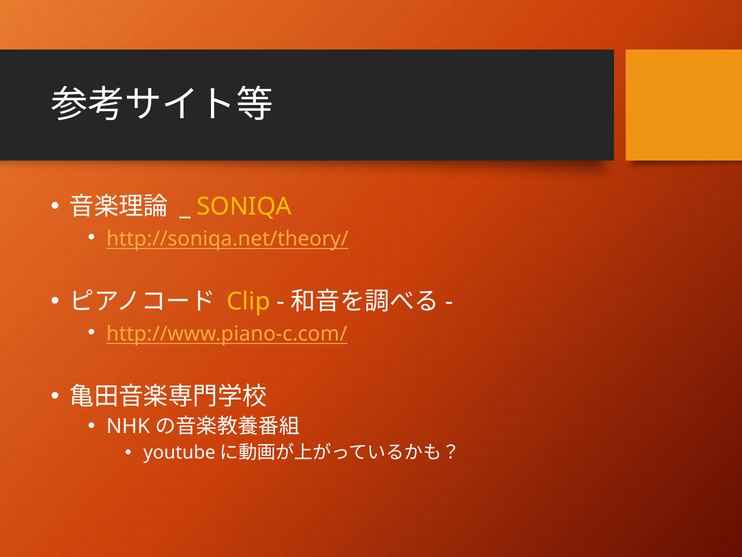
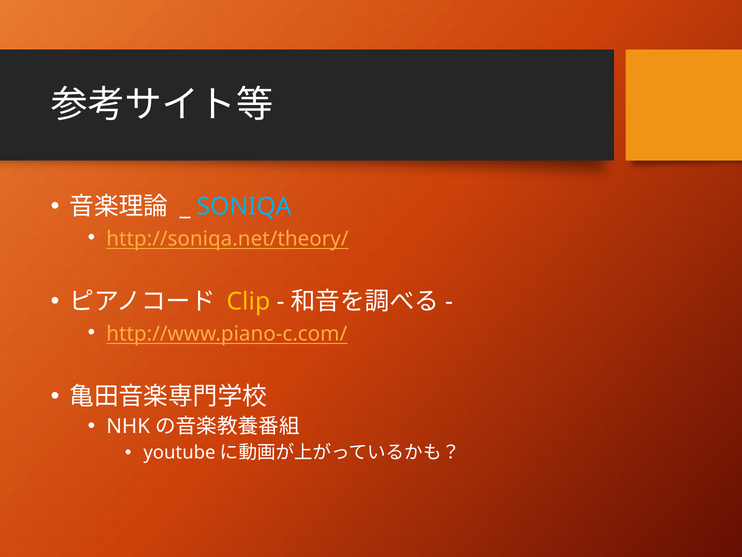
SONIQA colour: yellow -> light blue
